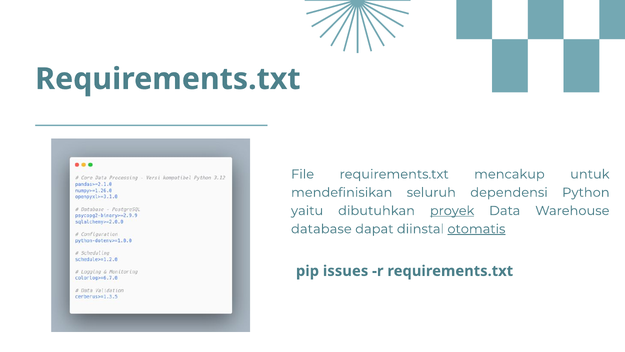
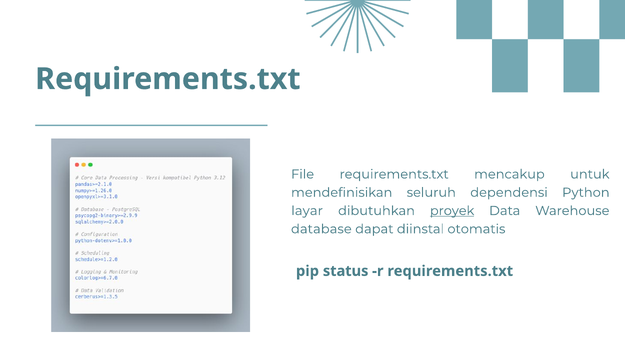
yaitu: yaitu -> layar
otomatis underline: present -> none
issues: issues -> status
